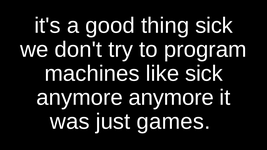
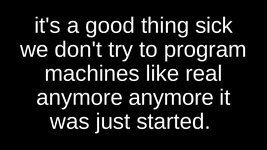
like sick: sick -> real
games: games -> started
